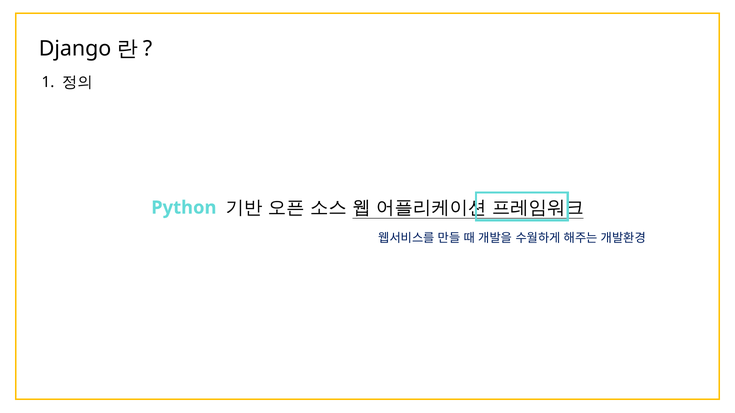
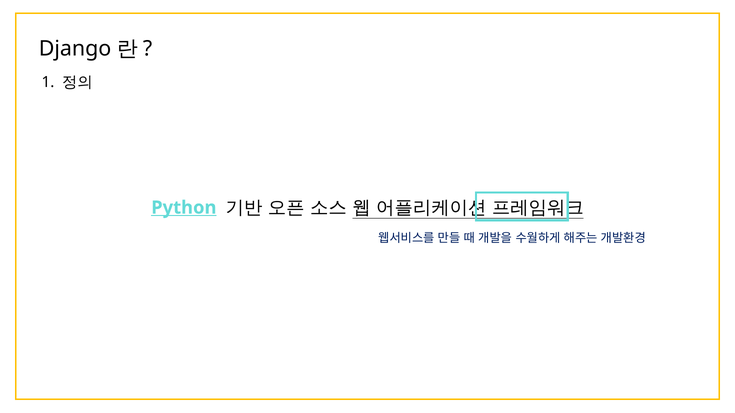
Python underline: none -> present
